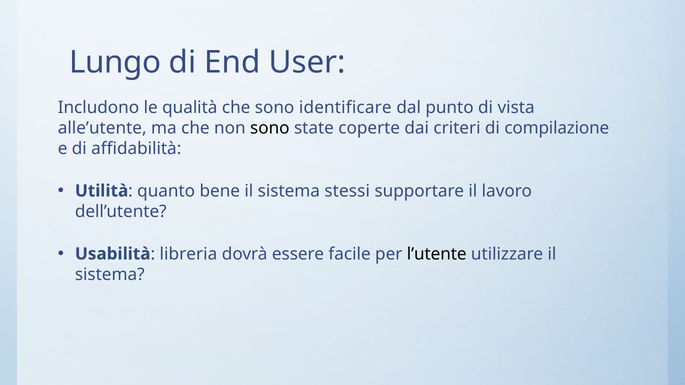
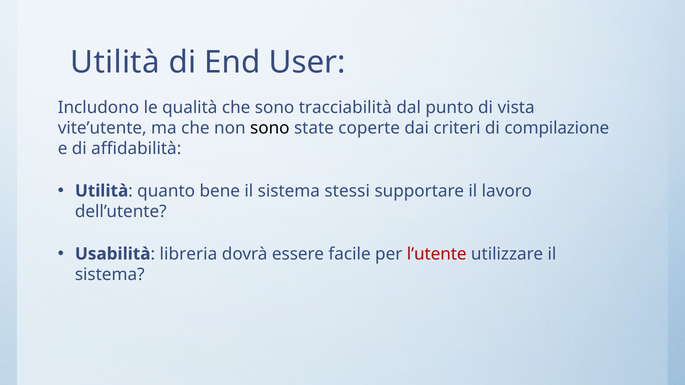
Lungo at (115, 63): Lungo -> Utilità
identificare: identificare -> tracciabilità
alle’utente: alle’utente -> vite’utente
l’utente colour: black -> red
